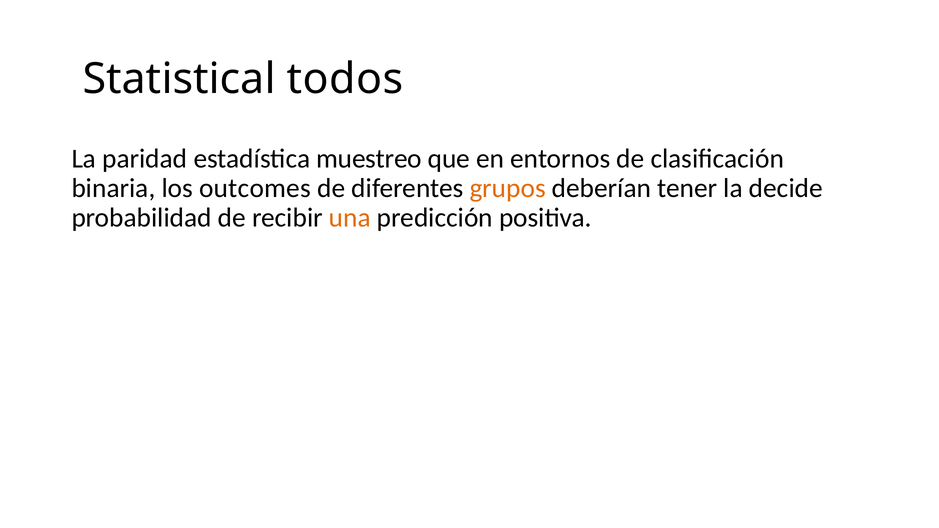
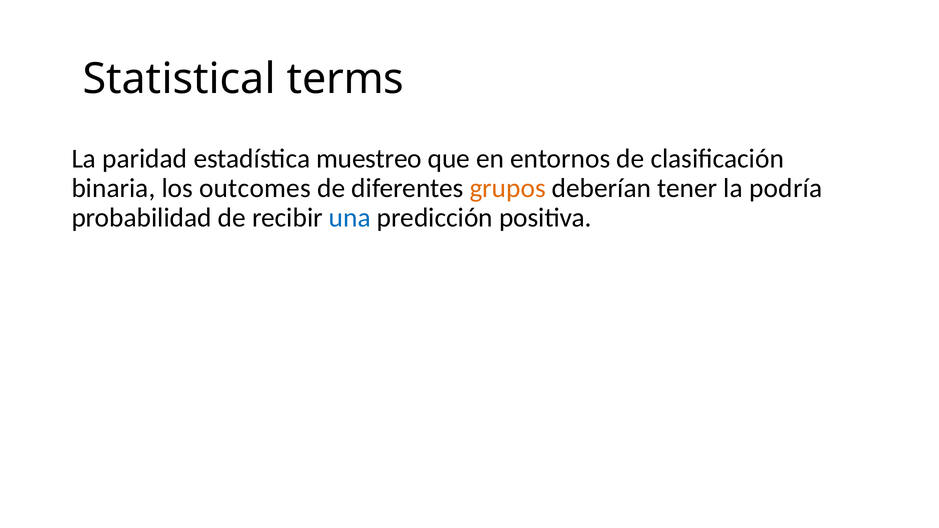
todos: todos -> terms
decide: decide -> podría
una colour: orange -> blue
